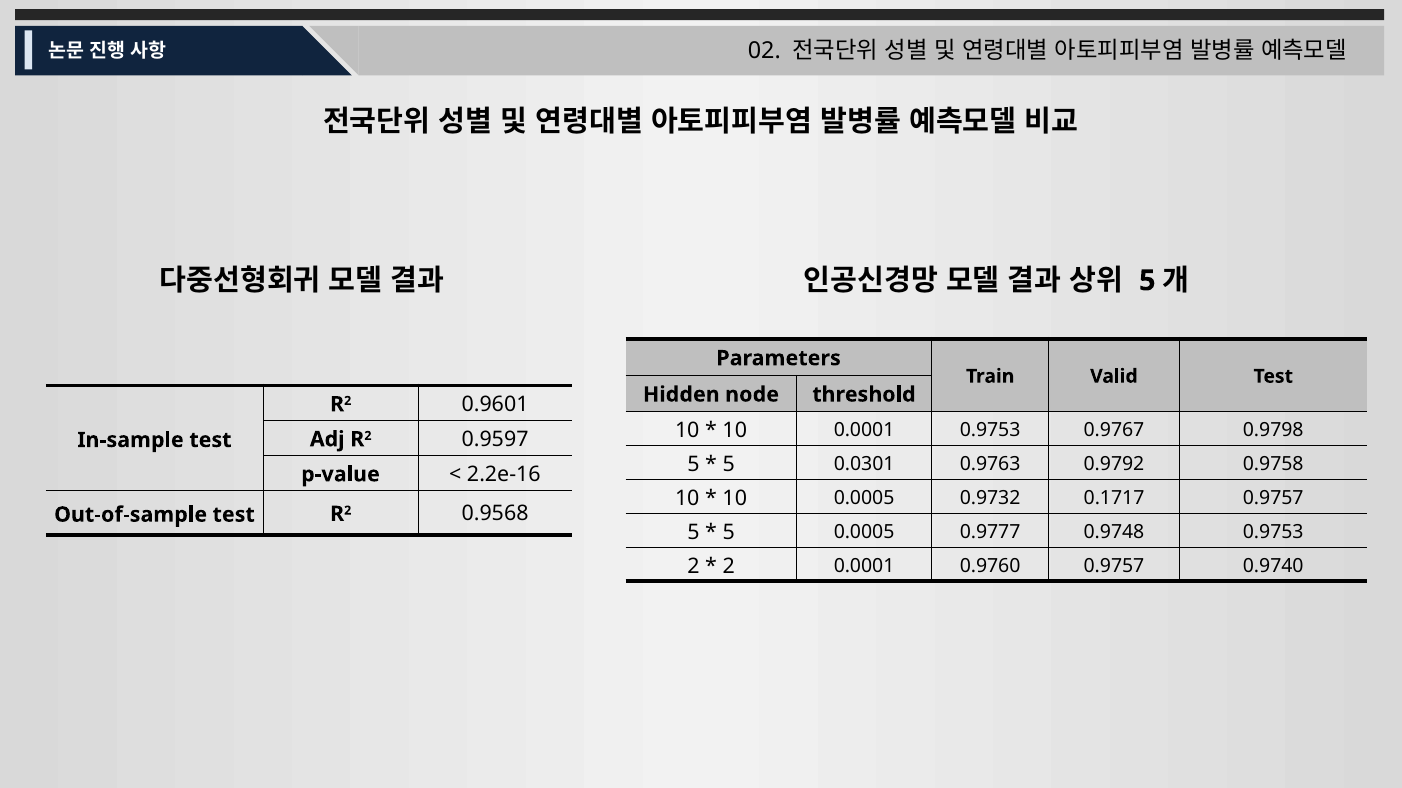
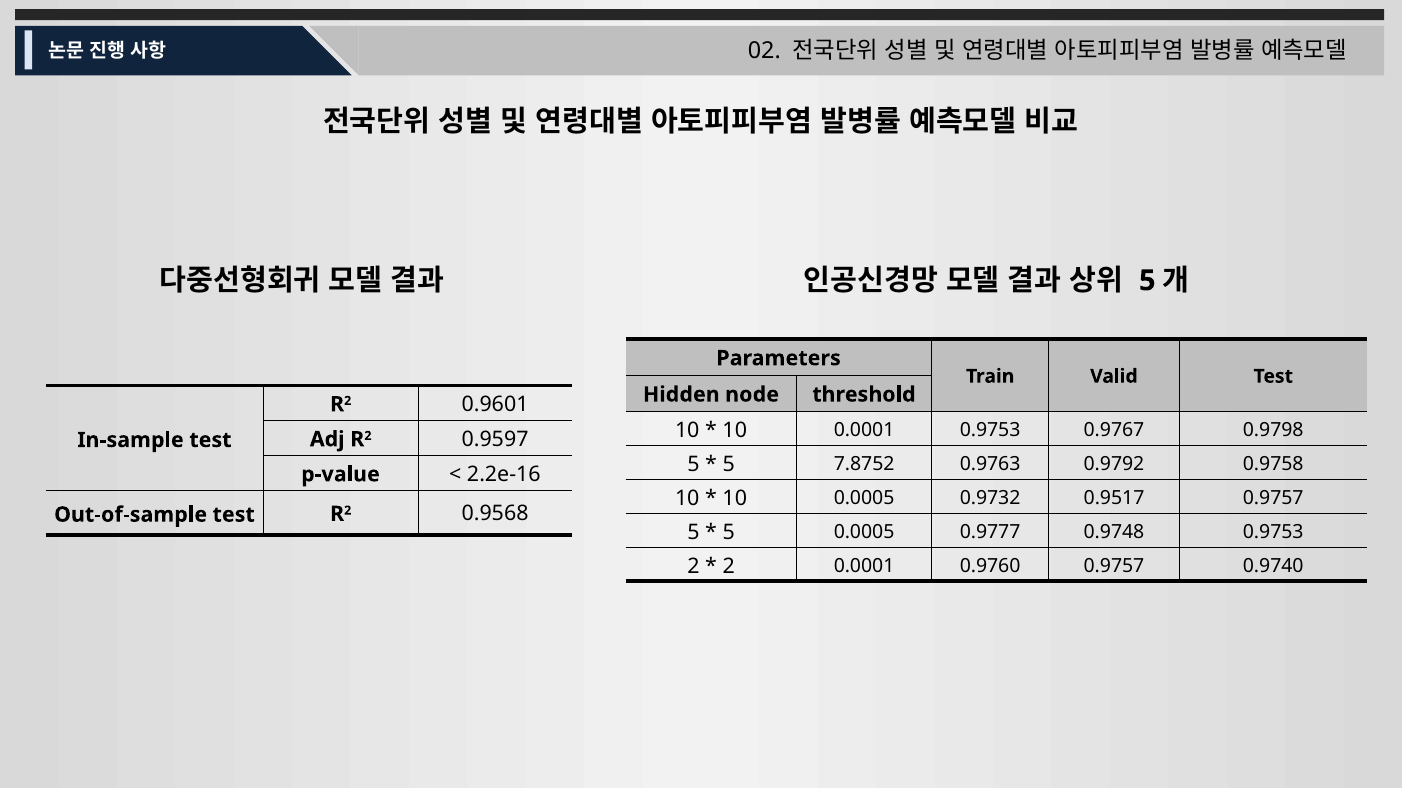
0.0301: 0.0301 -> 7.8752
0.1717: 0.1717 -> 0.9517
